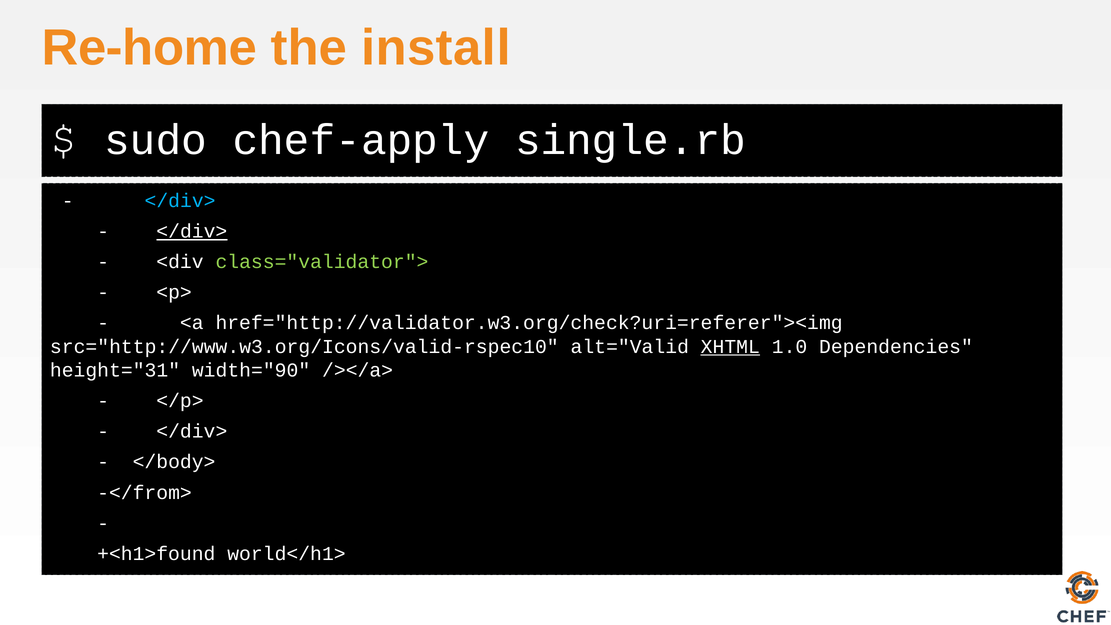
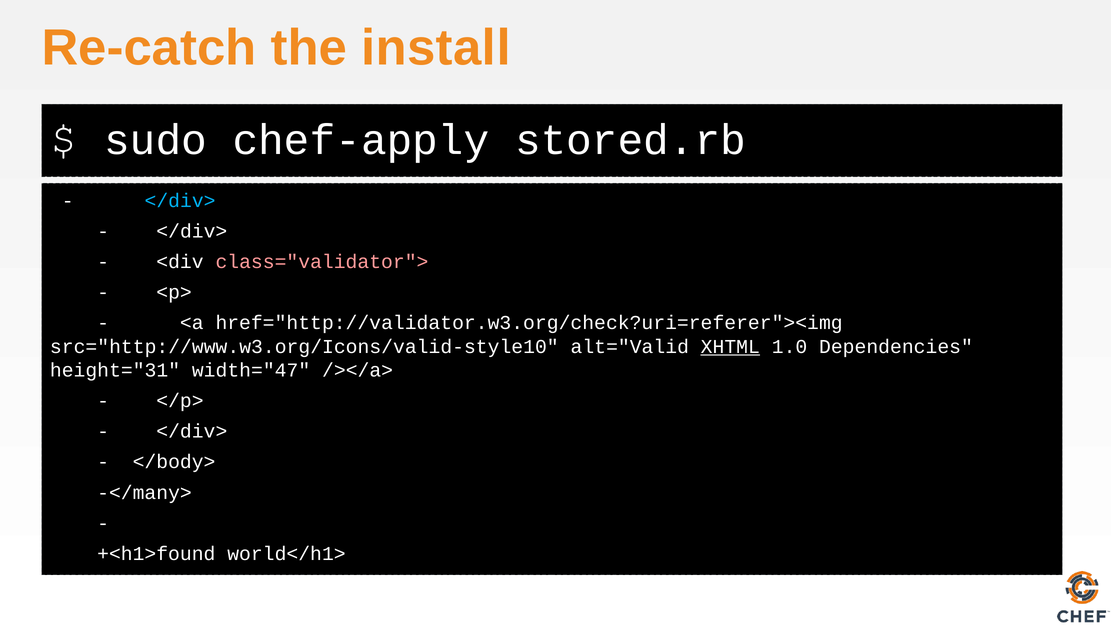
Re-home: Re-home -> Re-catch
single.rb: single.rb -> stored.rb
</div> at (192, 231) underline: present -> none
class="validator"> colour: light green -> pink
src="http://www.w3.org/Icons/valid-rspec10: src="http://www.w3.org/Icons/valid-rspec10 -> src="http://www.w3.org/Icons/valid-style10
width="90: width="90 -> width="47
-</from>: -</from> -> -</many>
